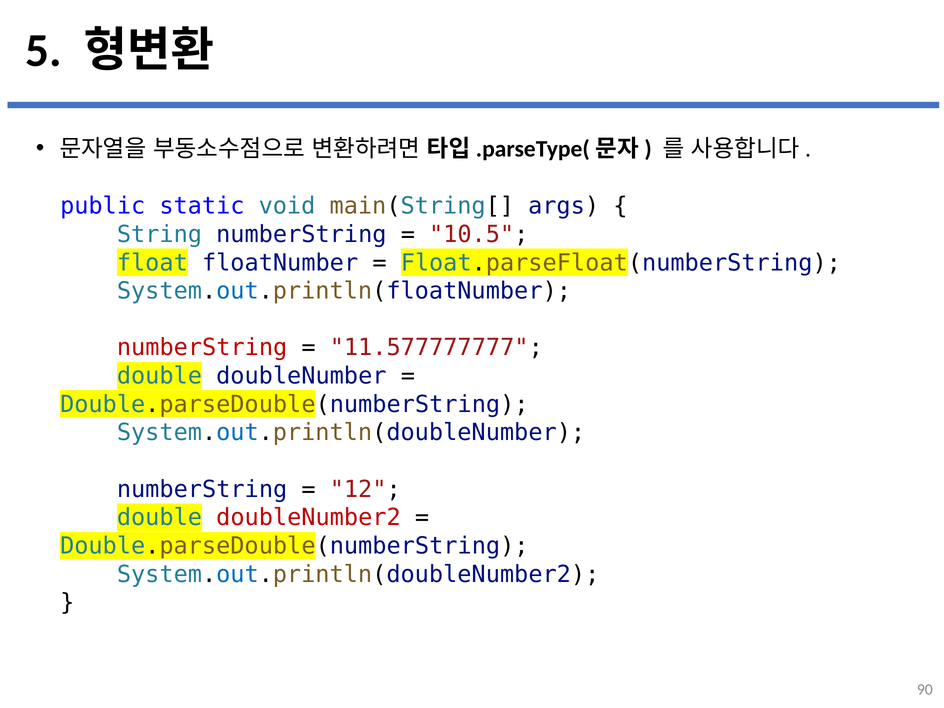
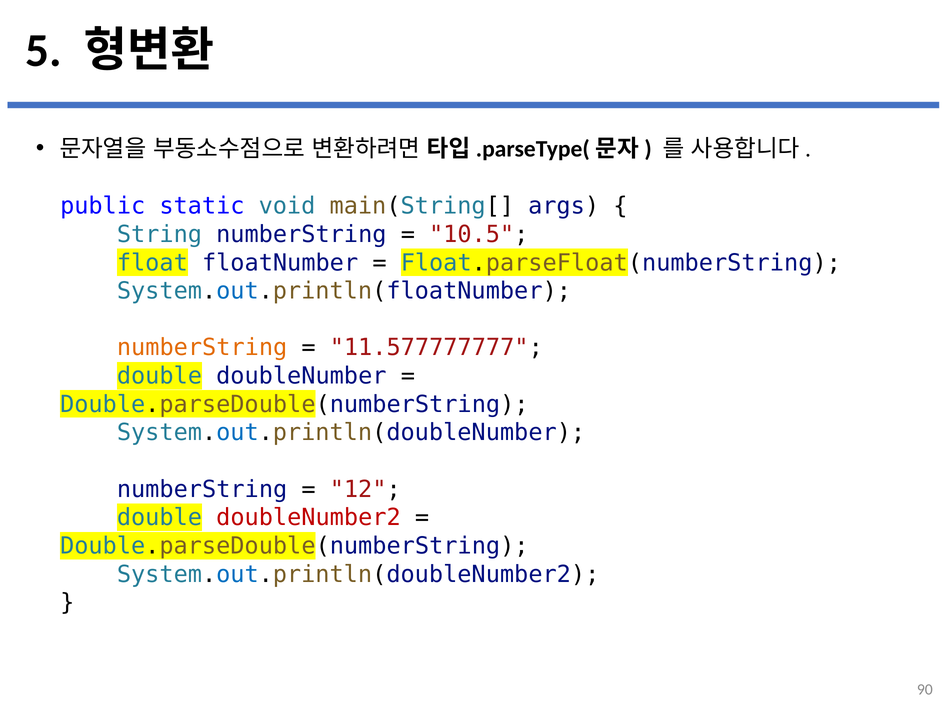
numberString at (202, 348) colour: red -> orange
